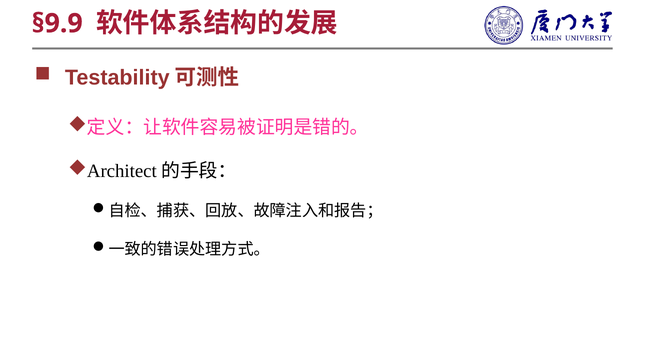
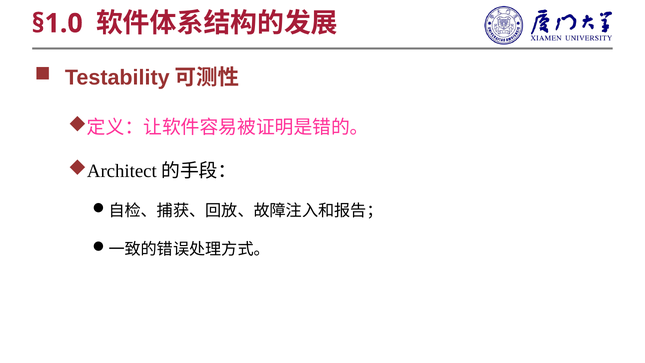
§9.9: §9.9 -> §1.0
